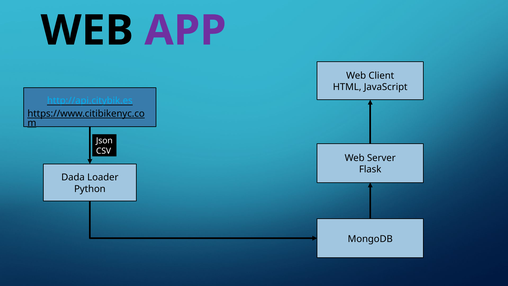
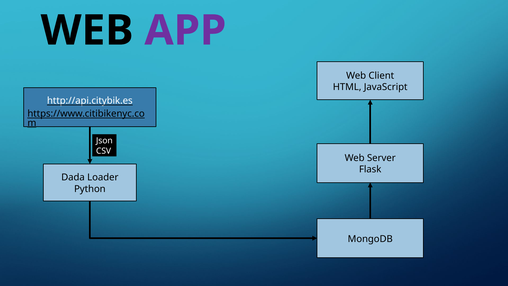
http://api.citybik.es colour: light blue -> white
